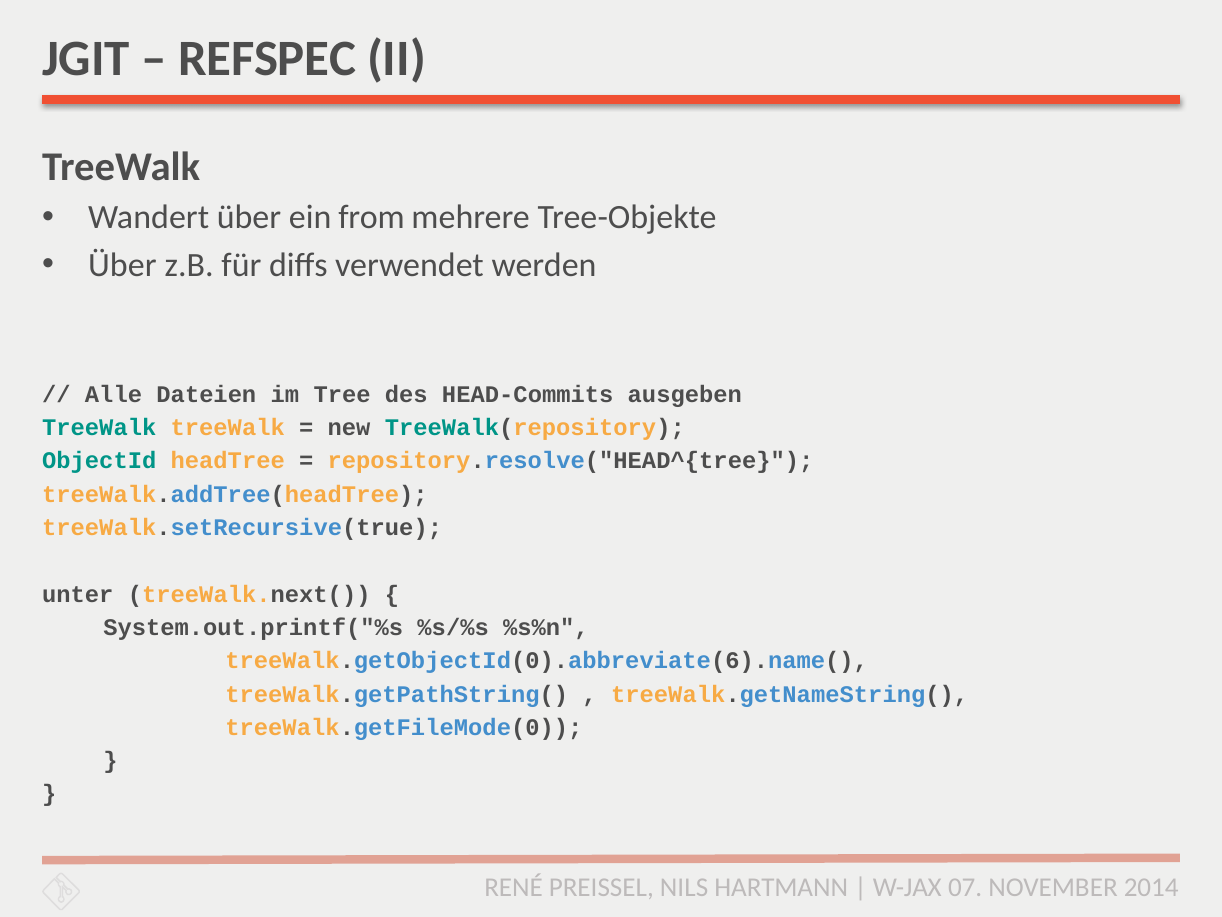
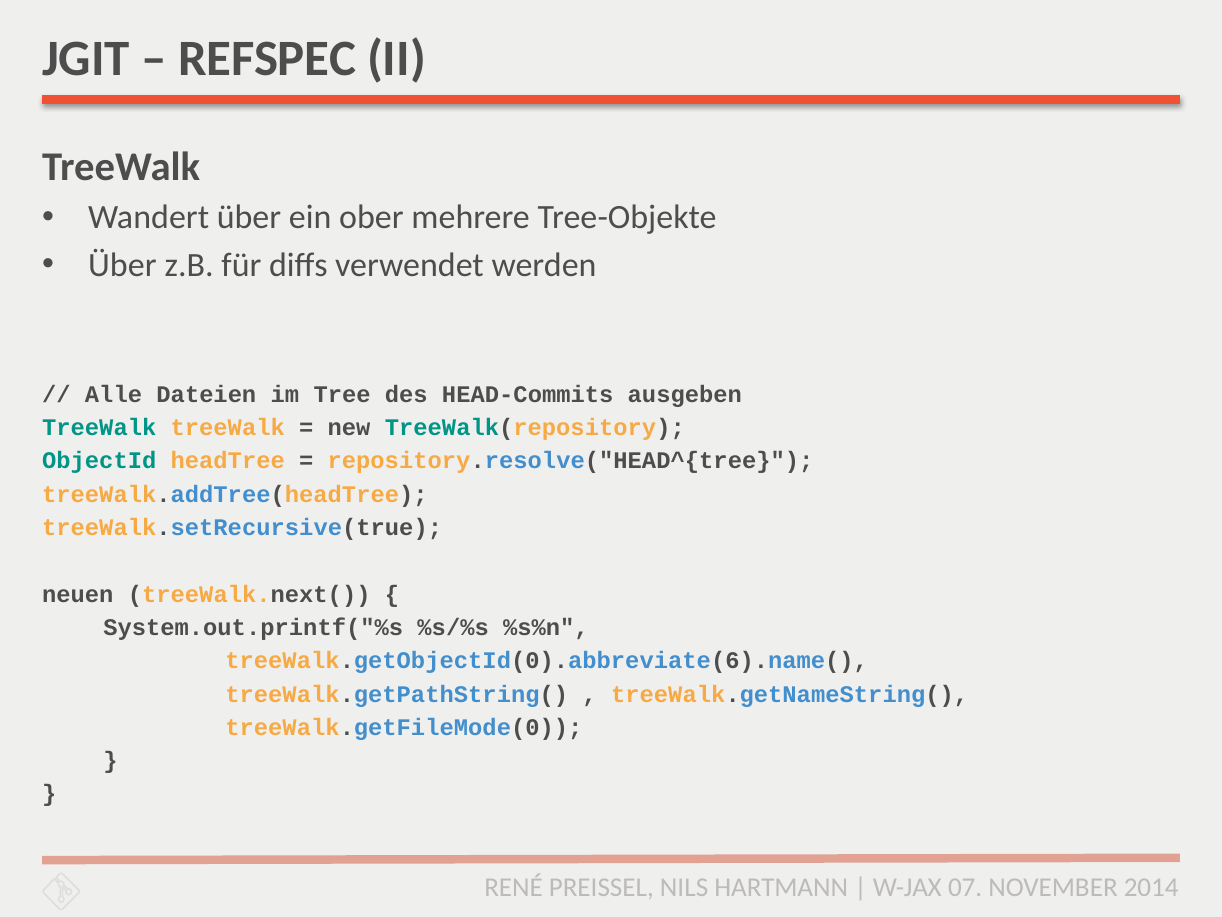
from: from -> ober
unter: unter -> neuen
